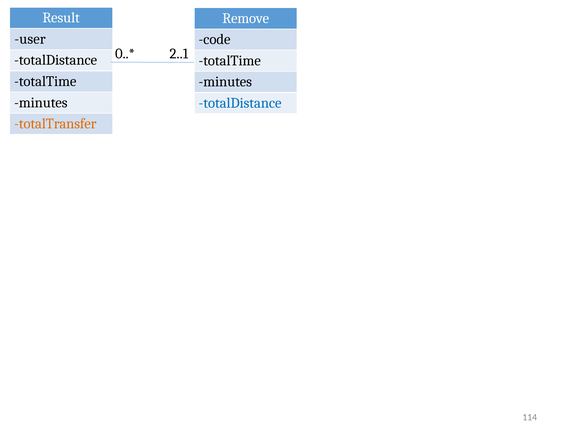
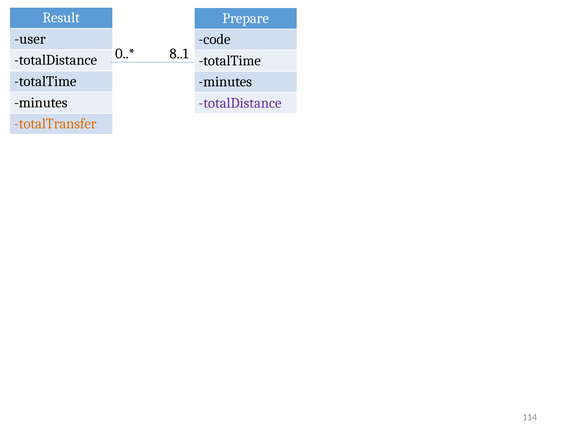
Remove: Remove -> Prepare
2..1: 2..1 -> 8..1
totalDistance at (240, 103) colour: blue -> purple
